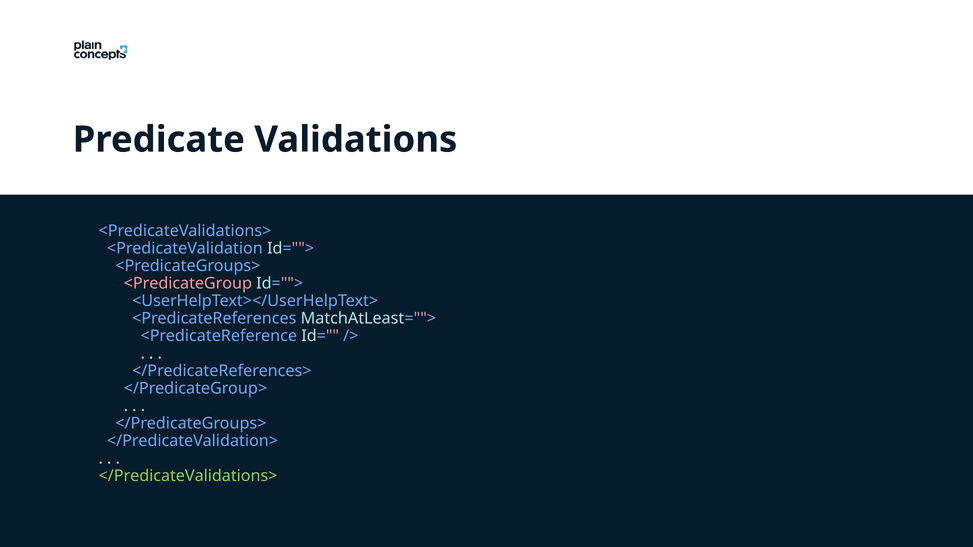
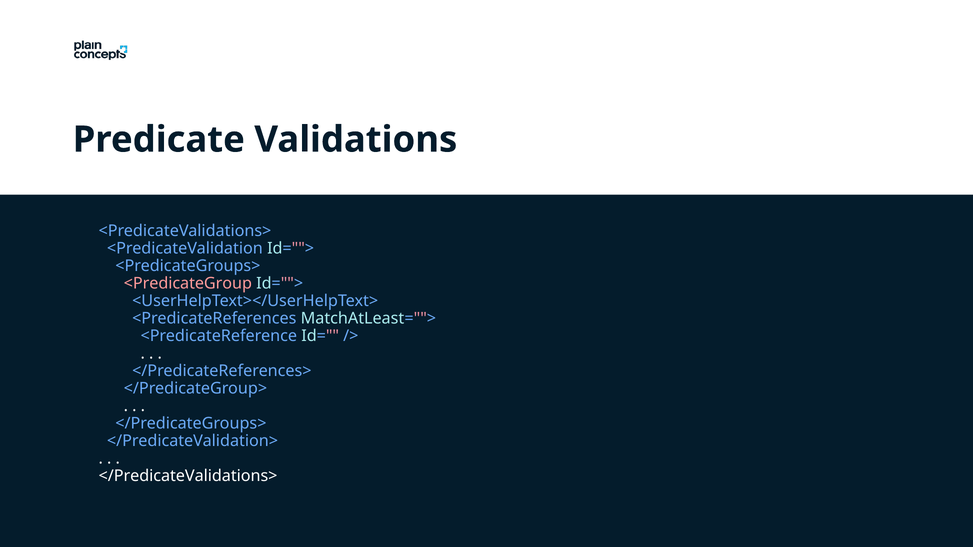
</PredicateValidations> colour: light green -> white
